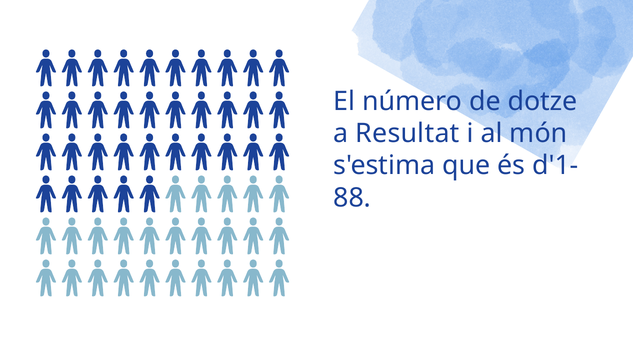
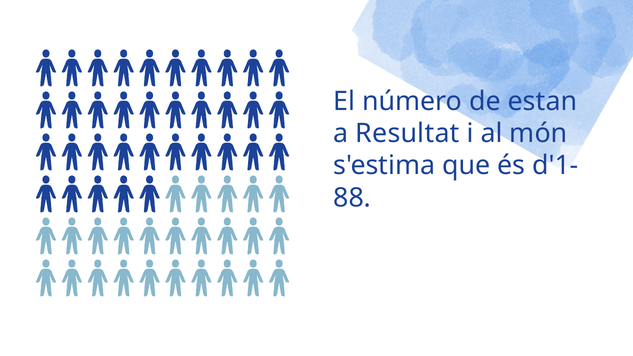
dotze: dotze -> estan
